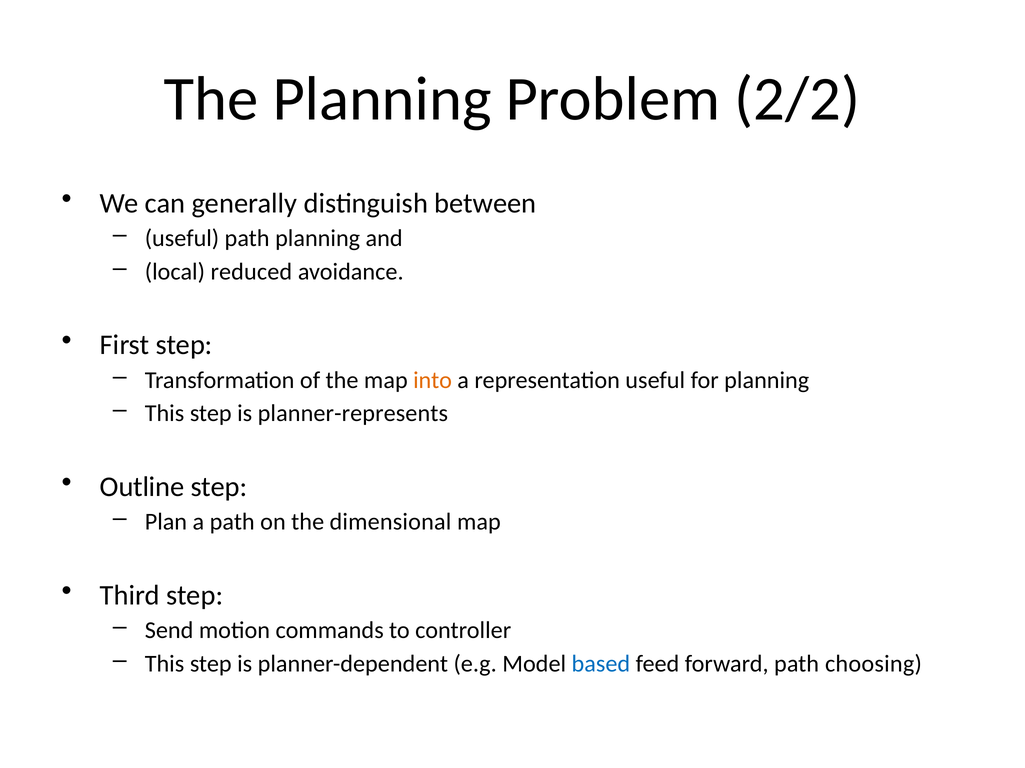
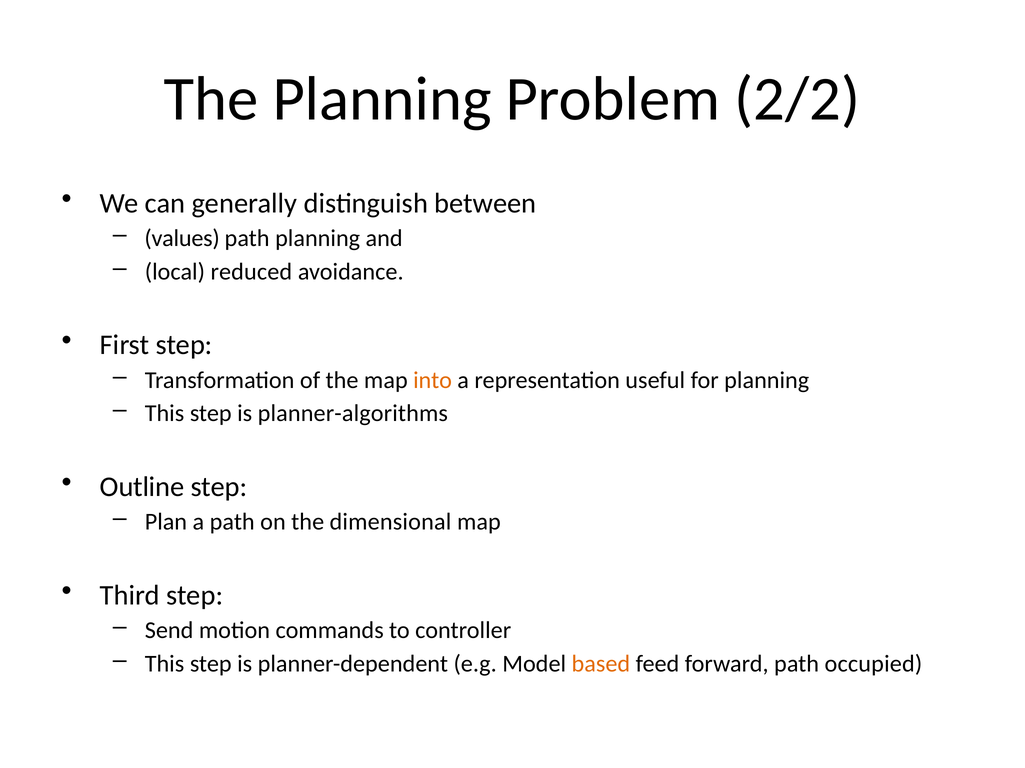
useful at (182, 239): useful -> values
planner-represents: planner-represents -> planner-algorithms
based colour: blue -> orange
choosing: choosing -> occupied
